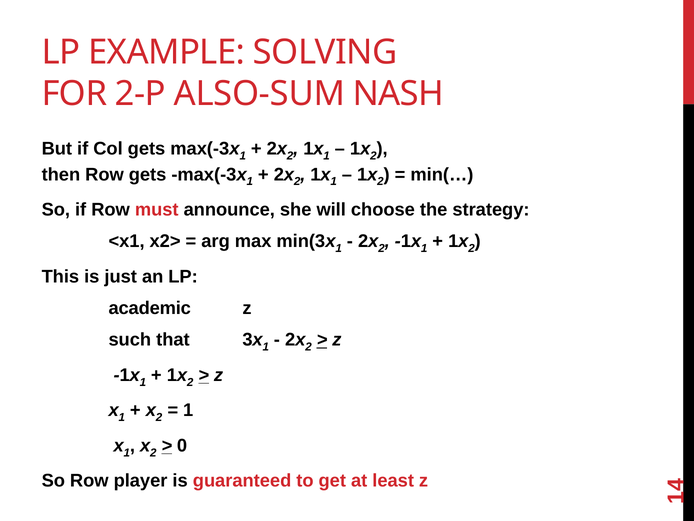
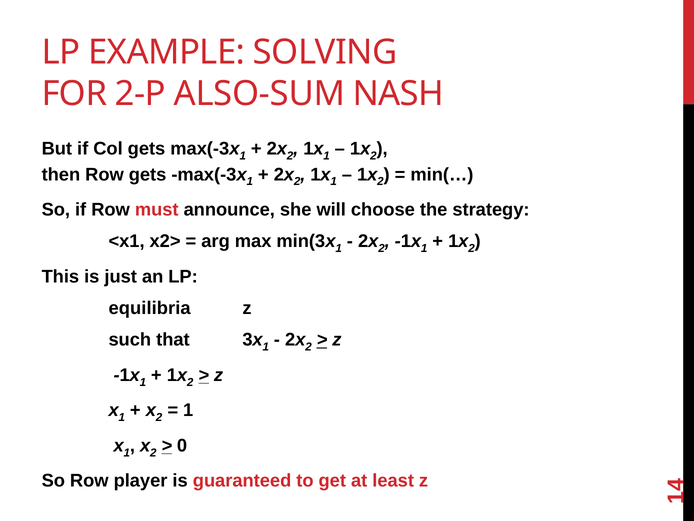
academic: academic -> equilibria
